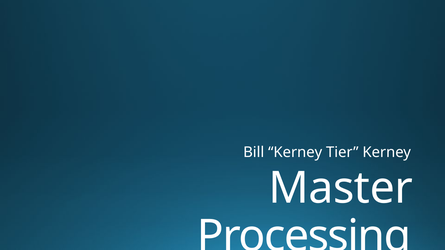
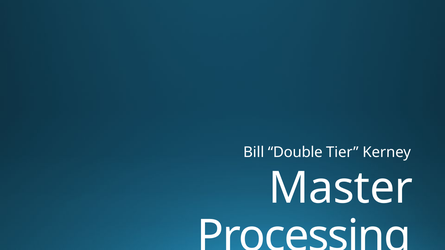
Bill Kerney: Kerney -> Double
